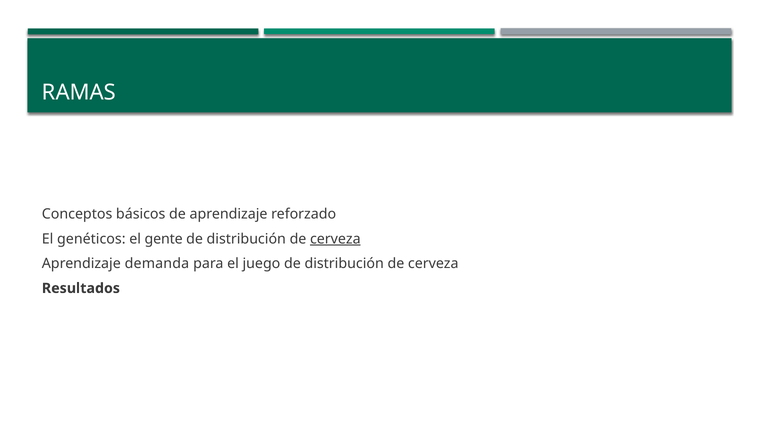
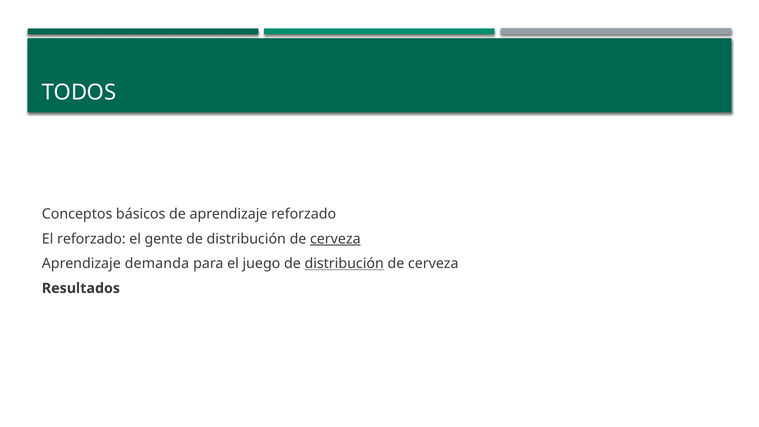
RAMAS: RAMAS -> TODOS
El genéticos: genéticos -> reforzado
distribución at (344, 264) underline: none -> present
